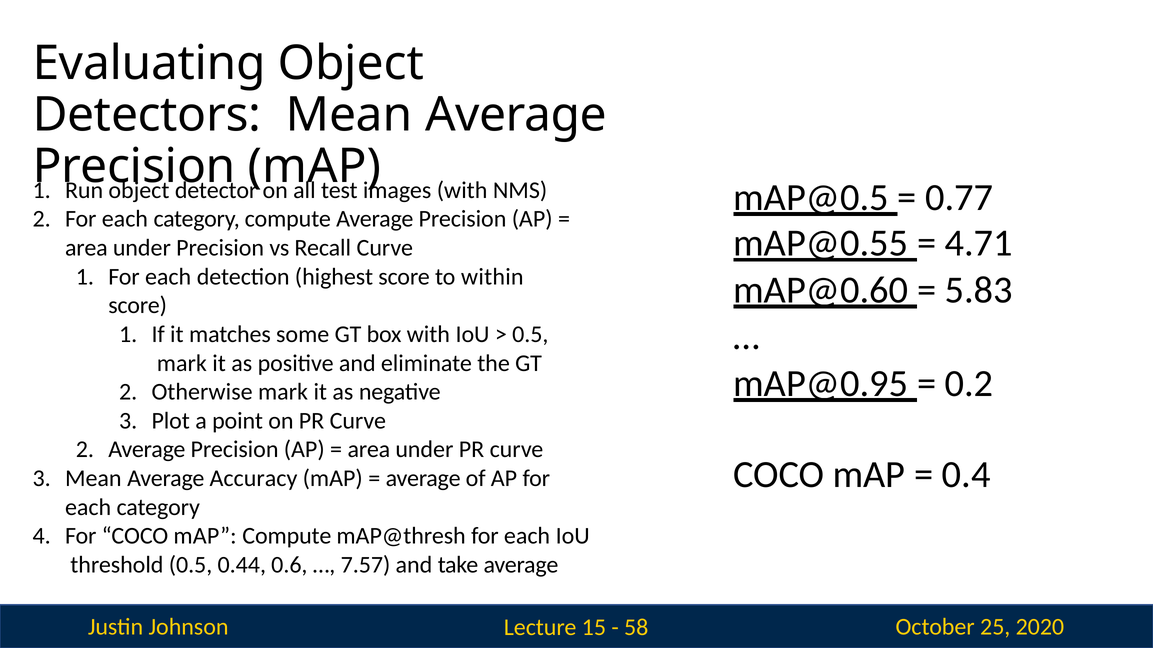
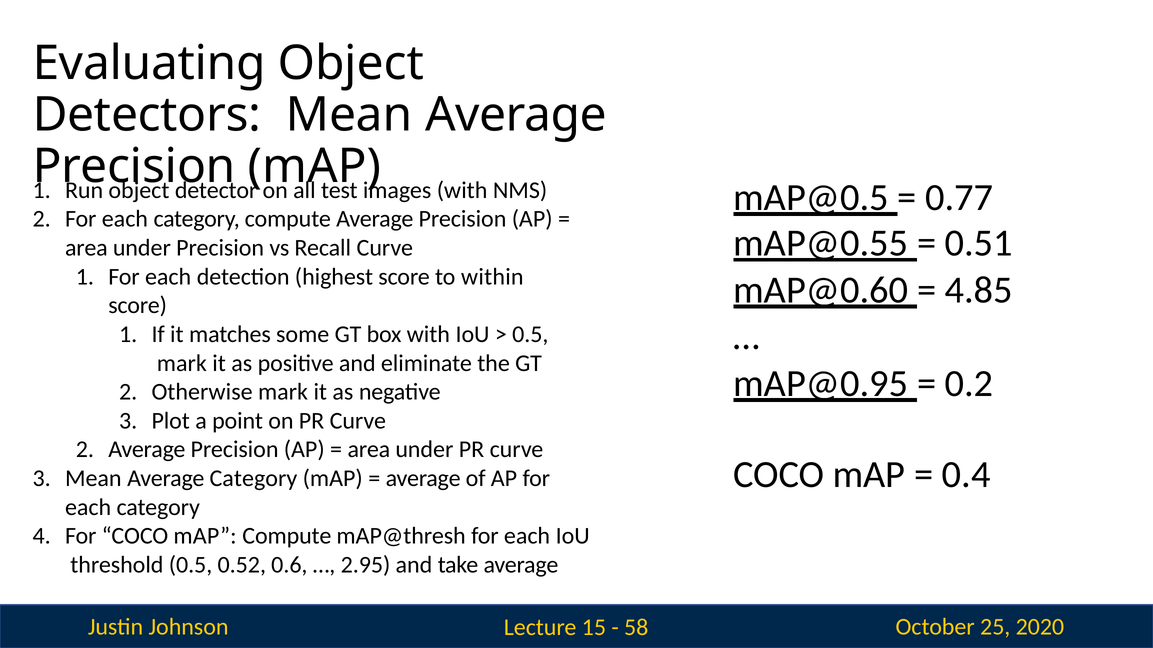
4.71: 4.71 -> 0.51
5.83: 5.83 -> 4.85
Average Accuracy: Accuracy -> Category
0.44: 0.44 -> 0.52
7.57: 7.57 -> 2.95
